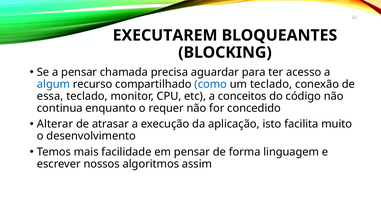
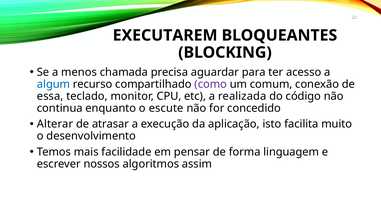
a pensar: pensar -> menos
como colour: blue -> purple
um teclado: teclado -> comum
conceitos: conceitos -> realizada
requer: requer -> escute
